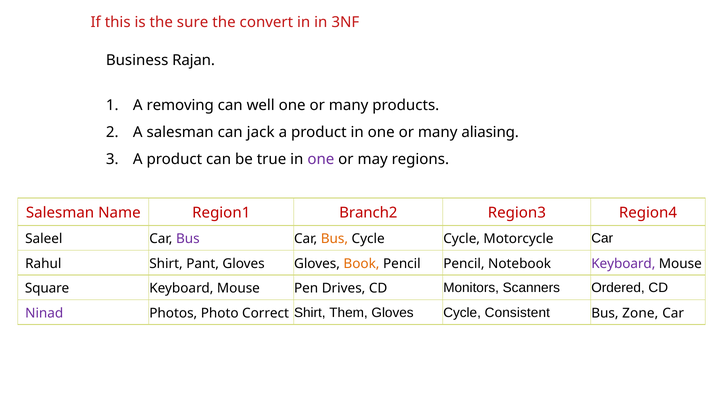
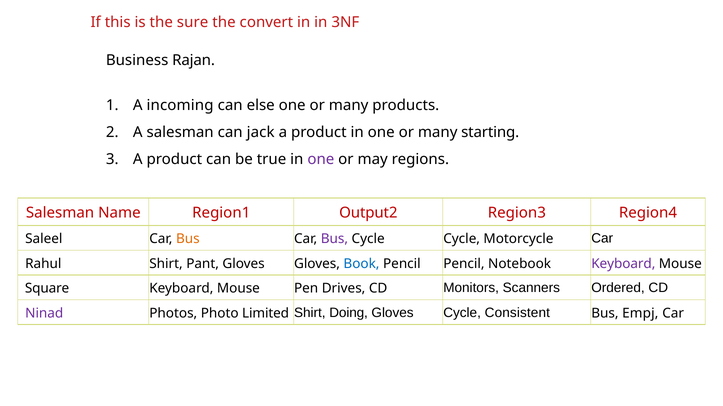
removing: removing -> incoming
well: well -> else
aliasing: aliasing -> starting
Branch2: Branch2 -> Output2
Bus at (188, 239) colour: purple -> orange
Bus at (334, 239) colour: orange -> purple
Book colour: orange -> blue
Correct: Correct -> Limited
Them: Them -> Doing
Zone: Zone -> Empj
